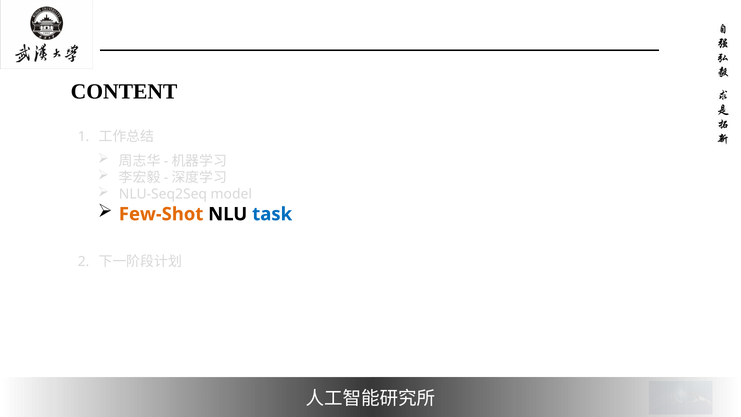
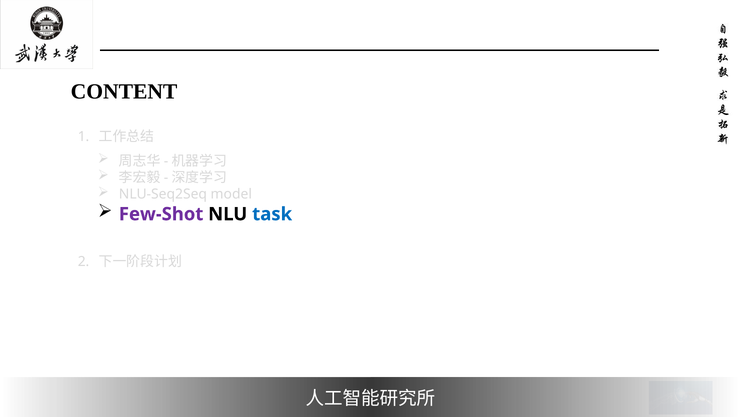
Few-Shot colour: orange -> purple
